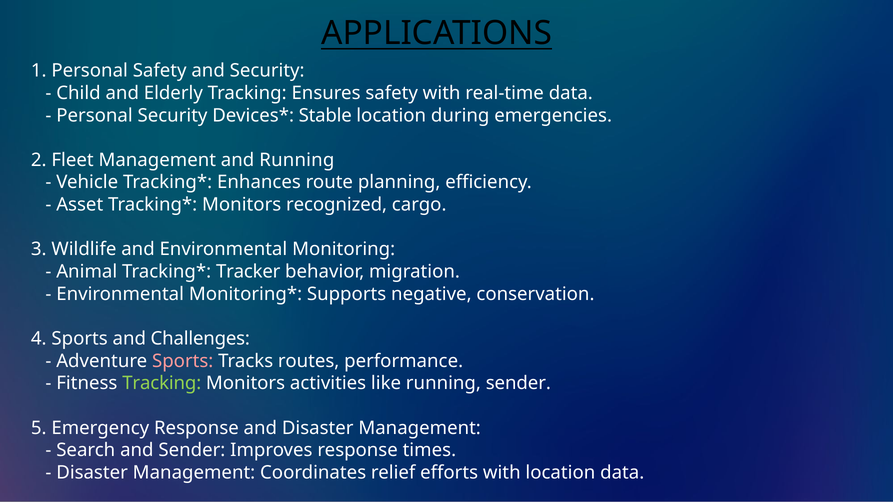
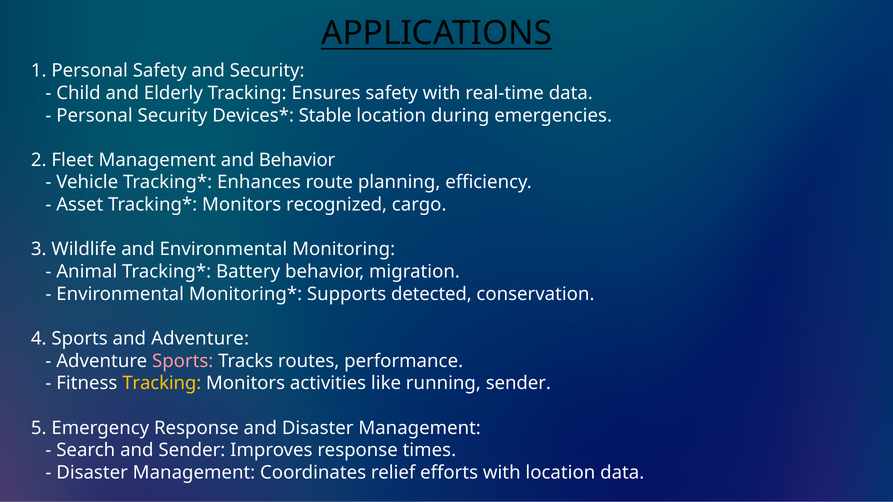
and Running: Running -> Behavior
Tracker: Tracker -> Battery
negative: negative -> detected
and Challenges: Challenges -> Adventure
Tracking at (162, 383) colour: light green -> yellow
